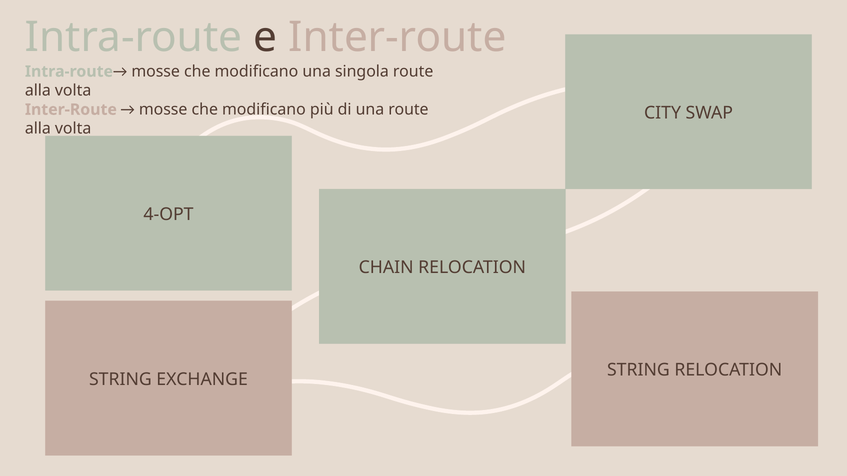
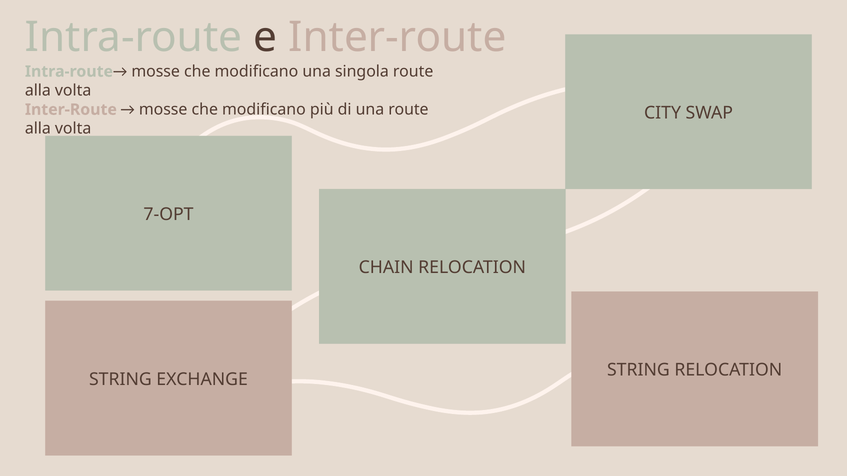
4-OPT: 4-OPT -> 7-OPT
